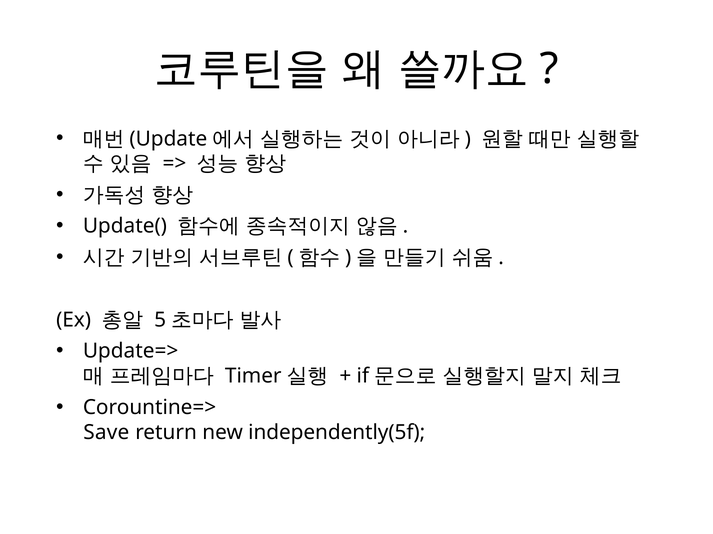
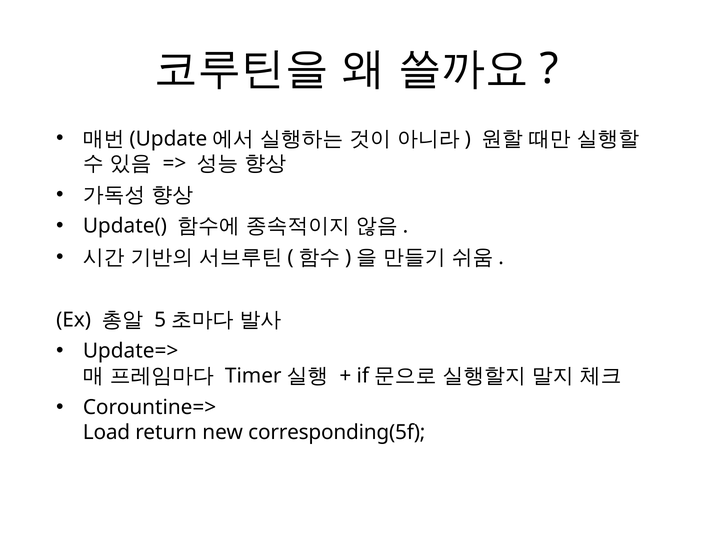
Save: Save -> Load
independently(5f: independently(5f -> corresponding(5f
